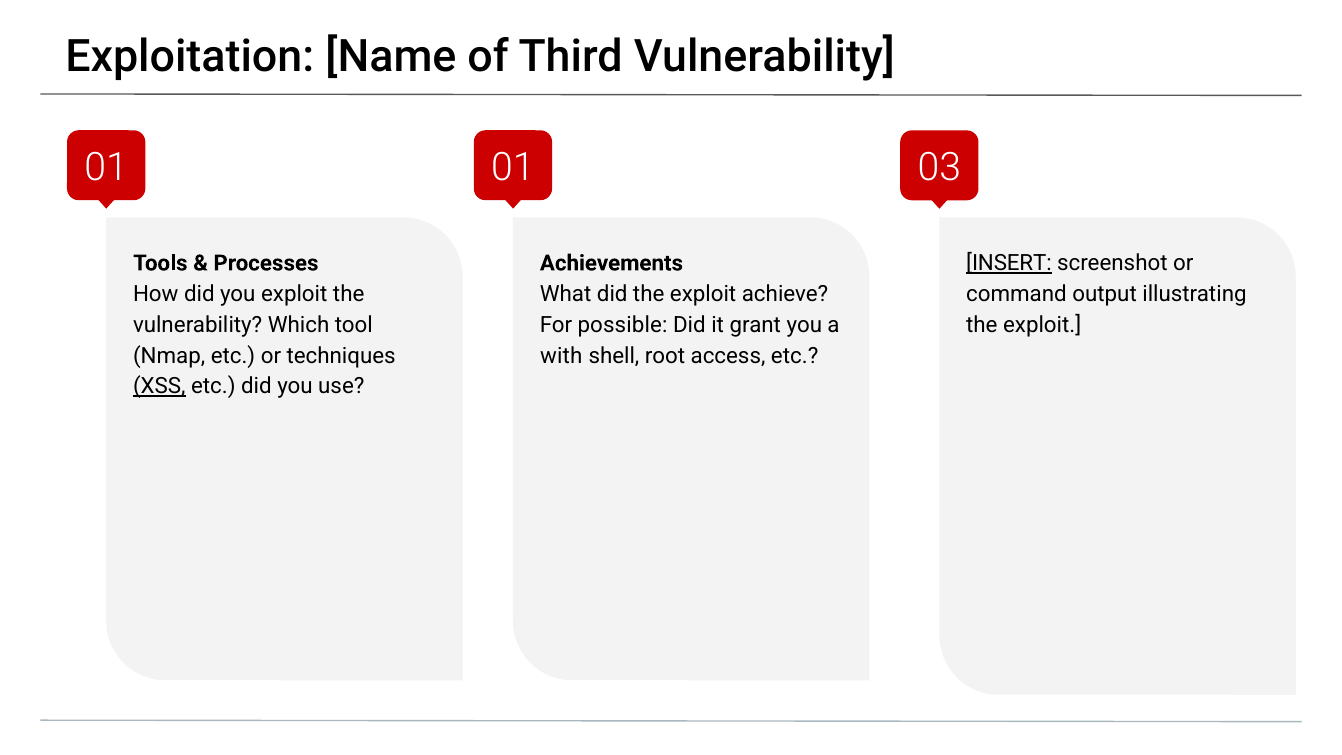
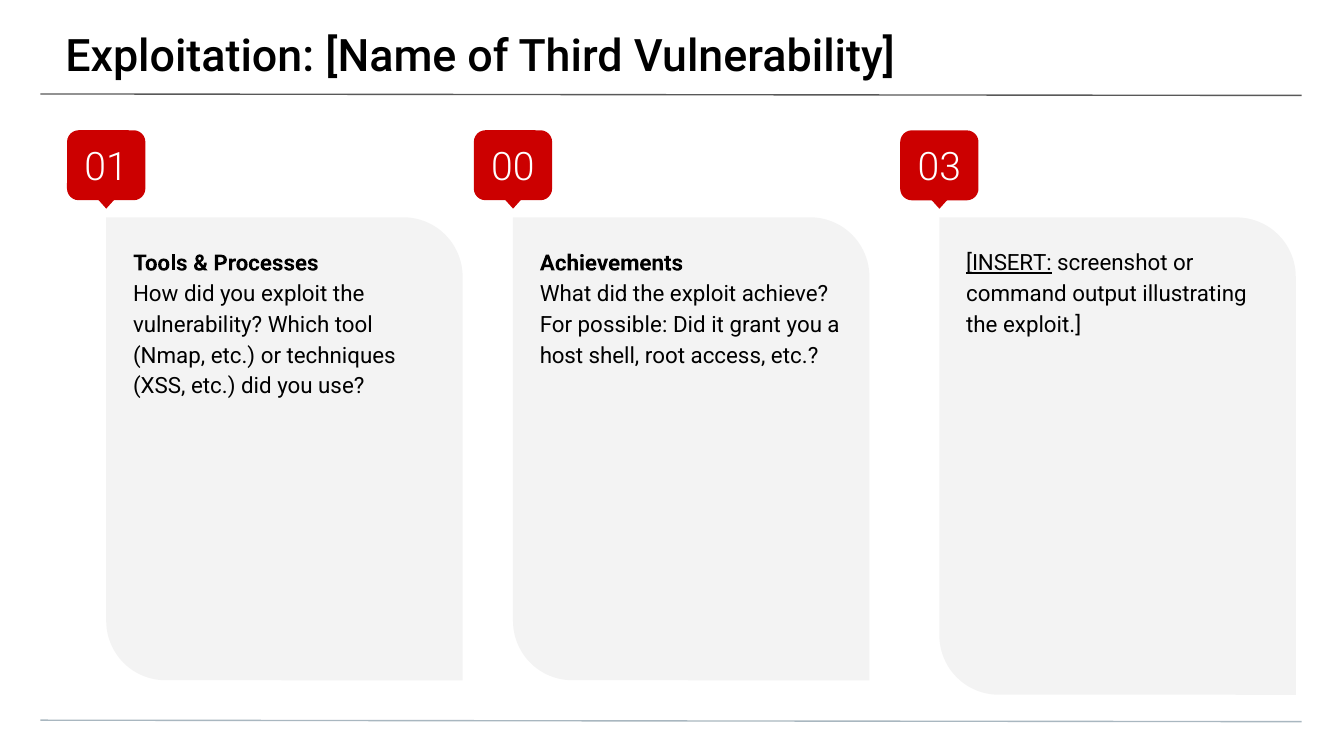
01 01: 01 -> 00
with: with -> host
XSS underline: present -> none
